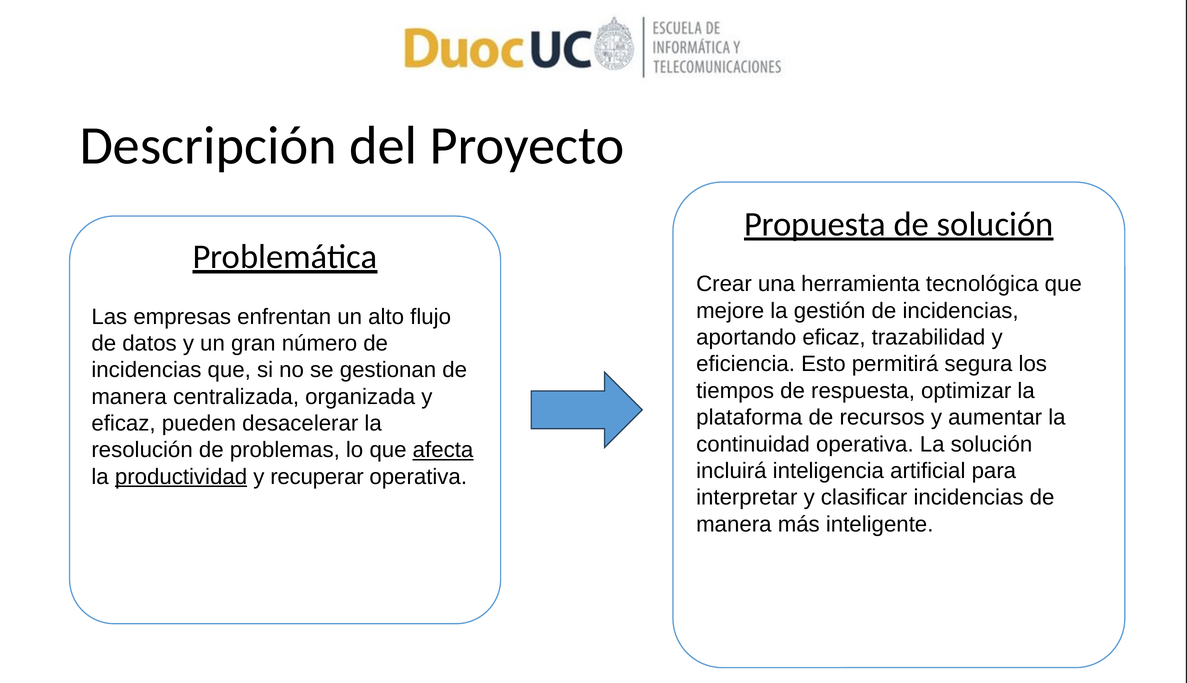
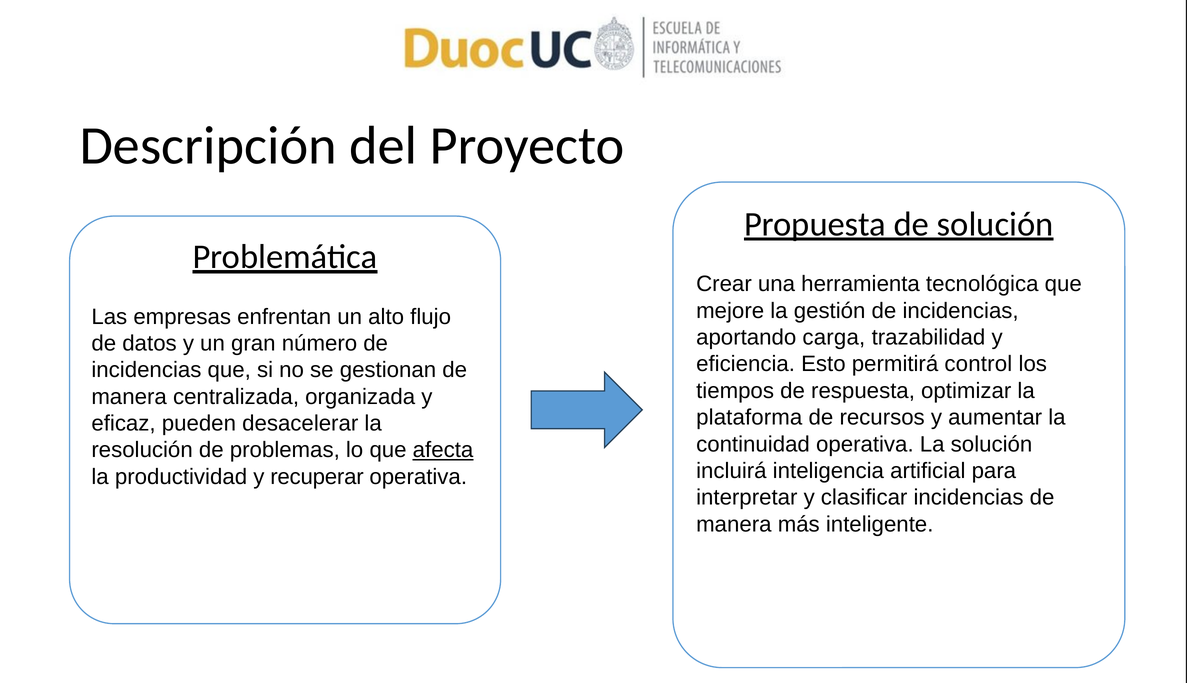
aportando eficaz: eficaz -> carga
segura: segura -> control
productividad underline: present -> none
